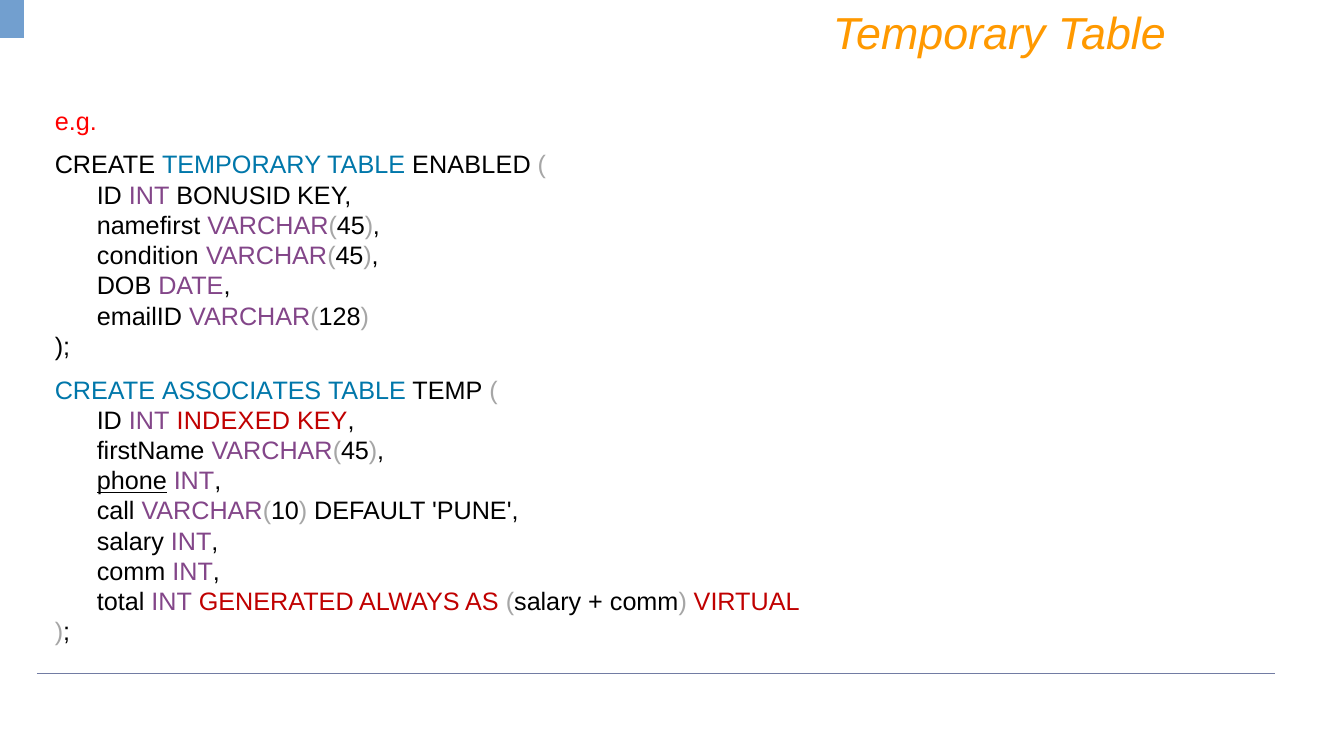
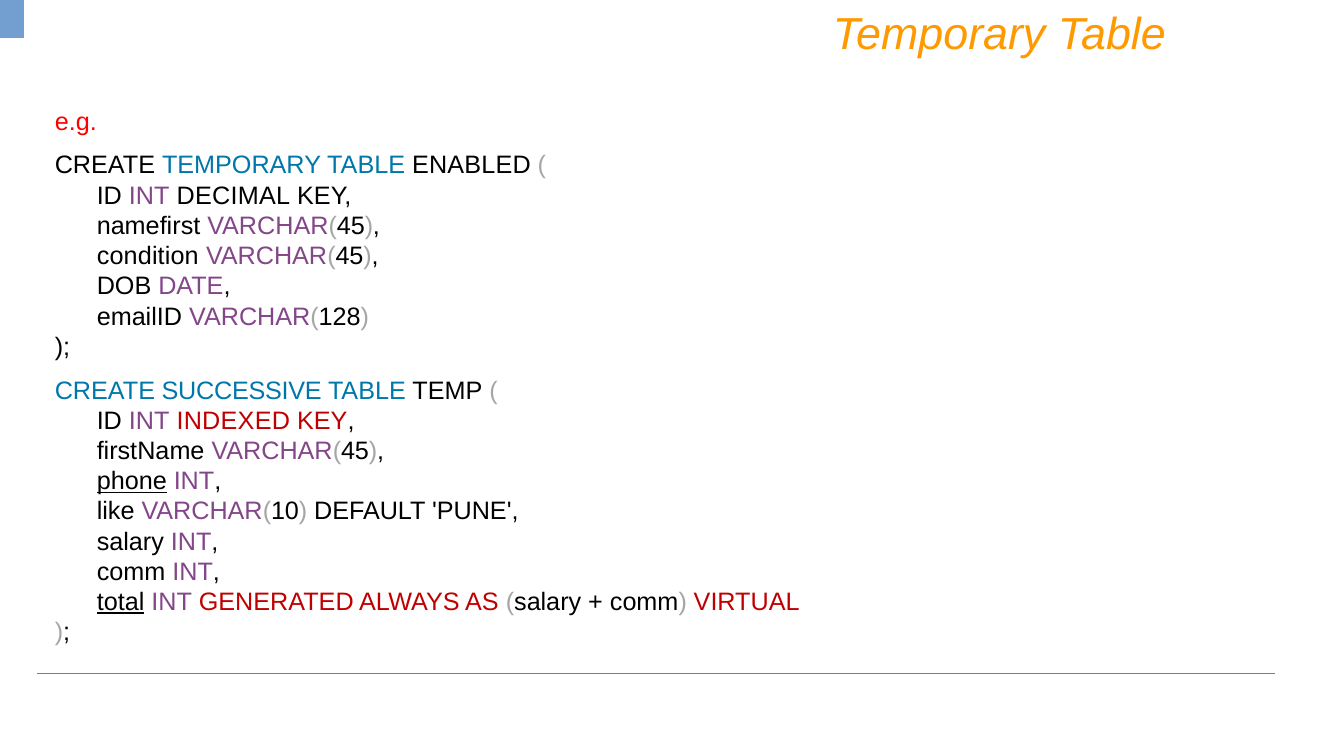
BONUSID: BONUSID -> DECIMAL
ASSOCIATES: ASSOCIATES -> SUCCESSIVE
call: call -> like
total underline: none -> present
